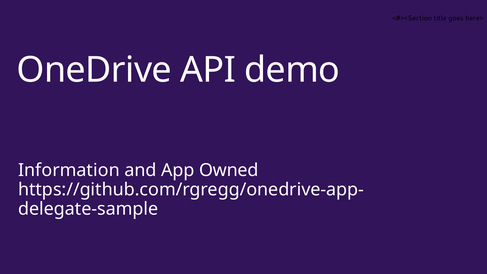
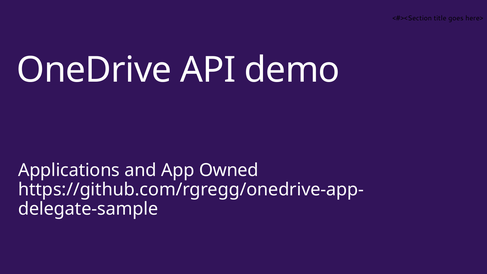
Information: Information -> Applications
